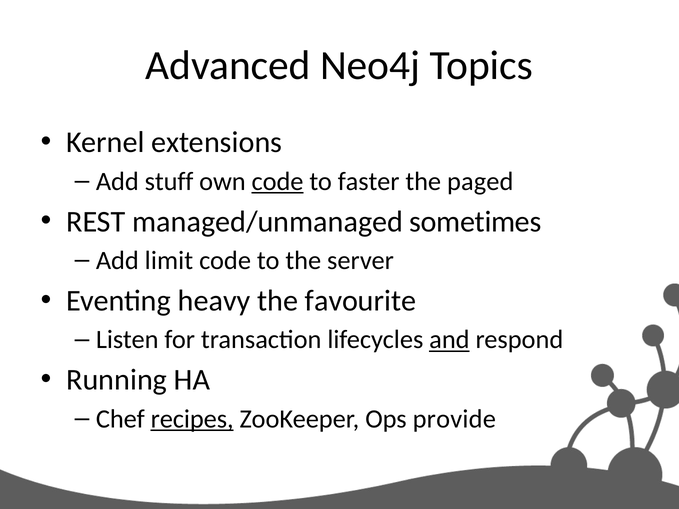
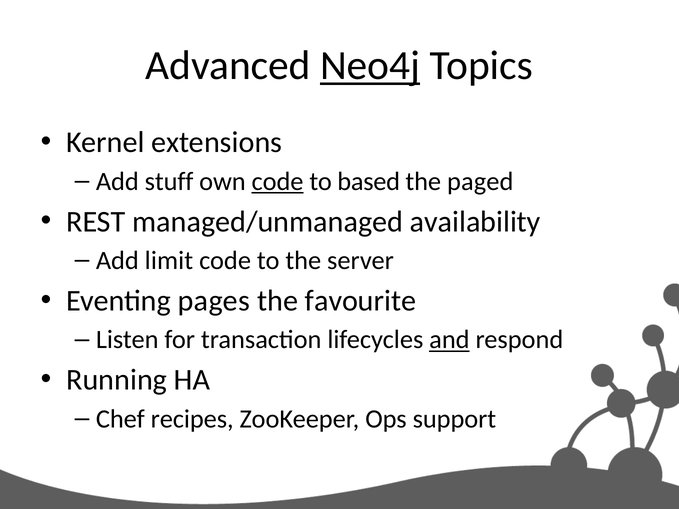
Neo4j underline: none -> present
faster: faster -> based
sometimes: sometimes -> availability
heavy: heavy -> pages
recipes underline: present -> none
provide: provide -> support
